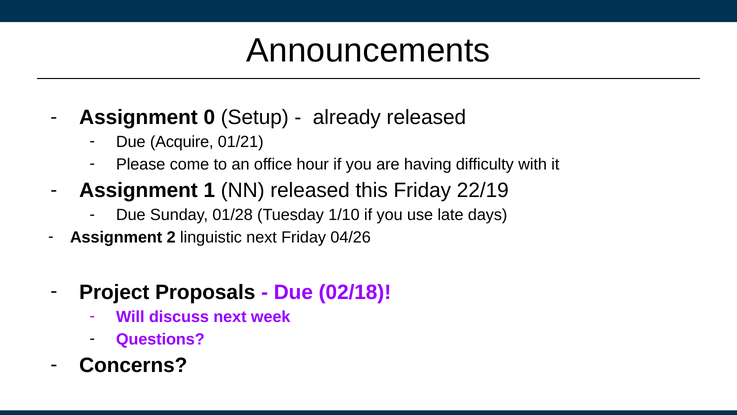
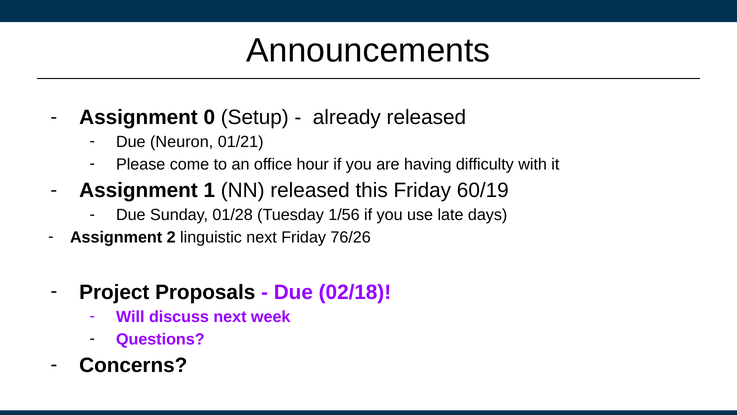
Acquire: Acquire -> Neuron
22/19: 22/19 -> 60/19
1/10: 1/10 -> 1/56
04/26: 04/26 -> 76/26
